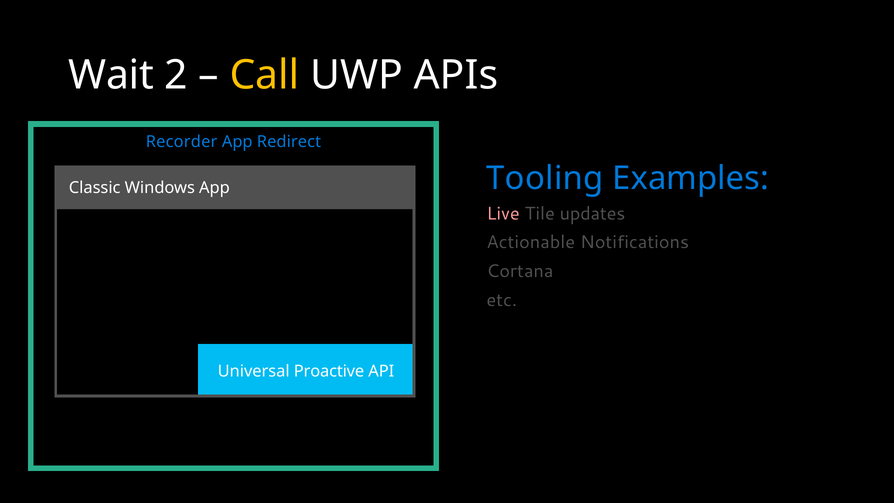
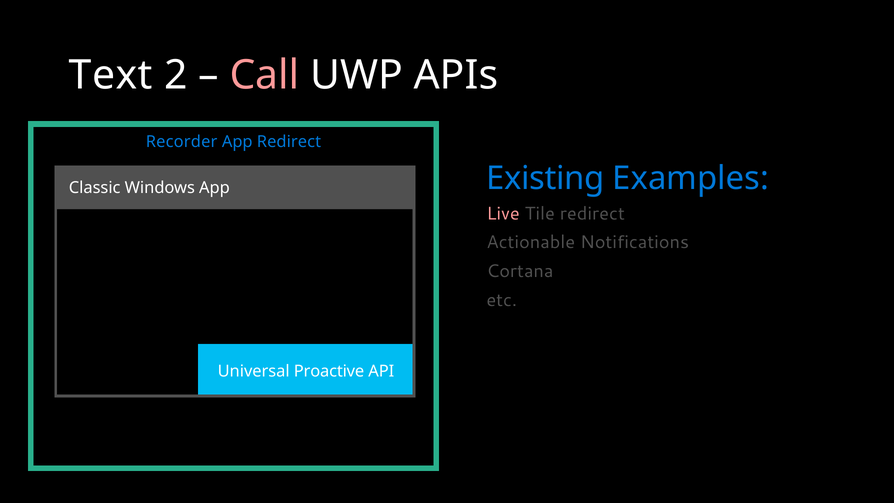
Wait: Wait -> Text
Call colour: yellow -> pink
Tooling: Tooling -> Existing
Tile updates: updates -> redirect
